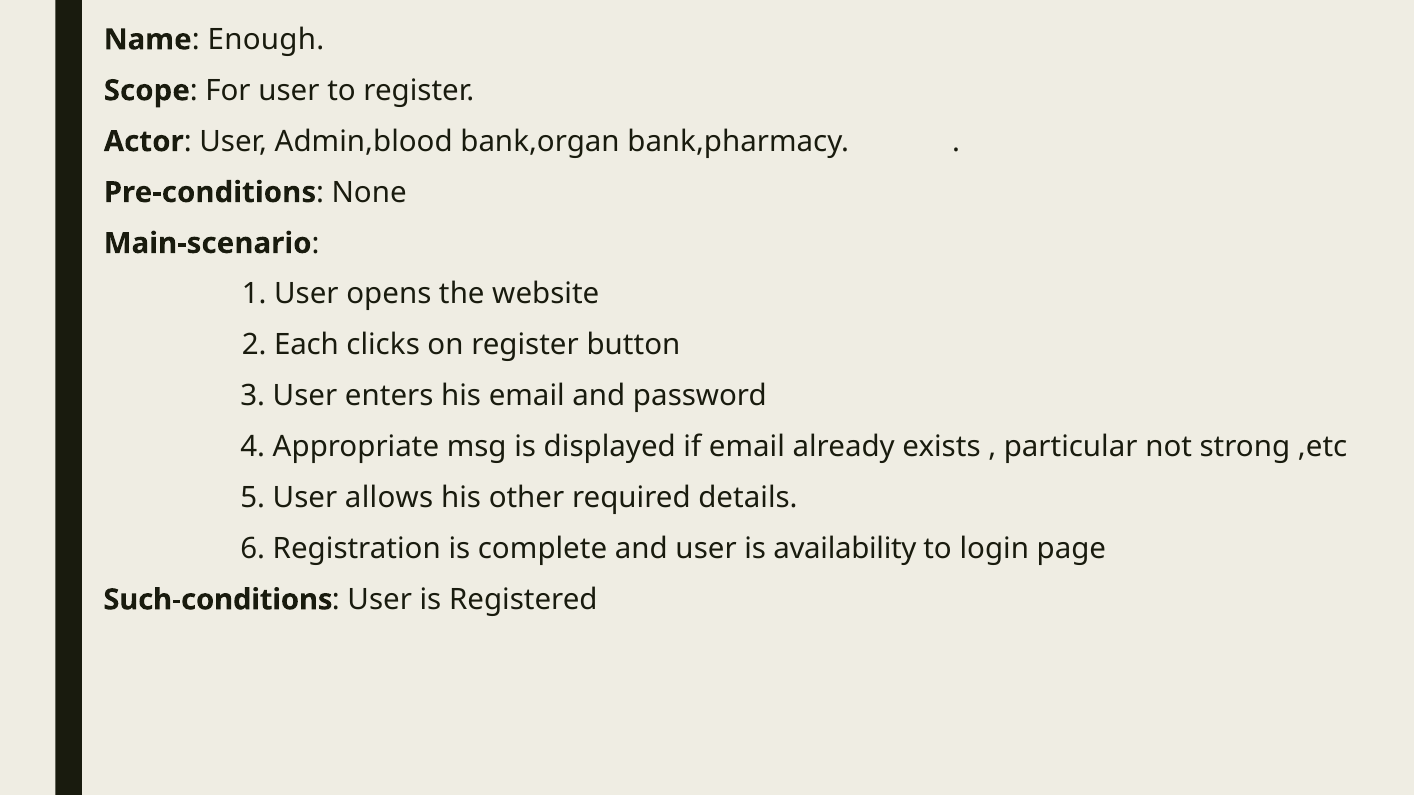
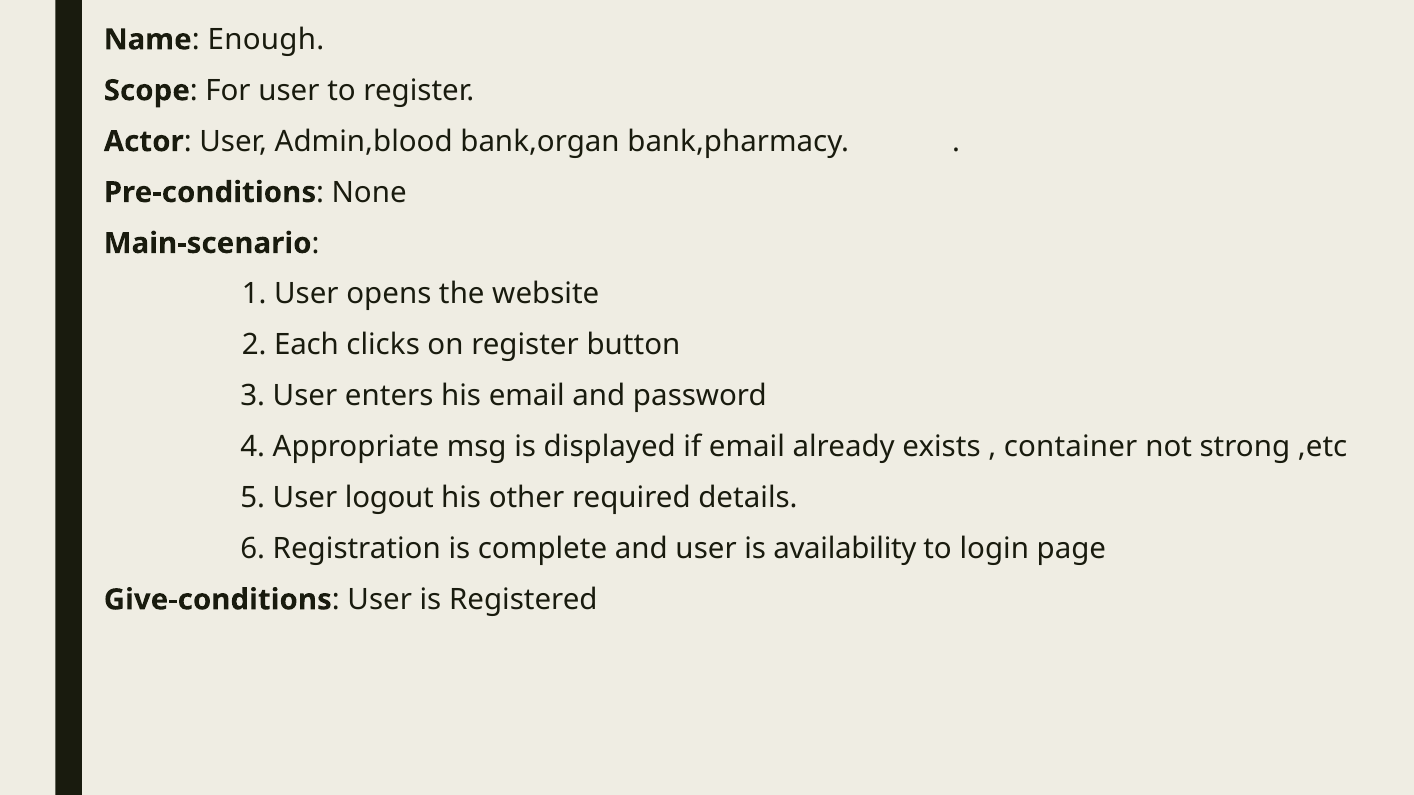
particular: particular -> container
allows: allows -> logout
Such-conditions: Such-conditions -> Give-conditions
